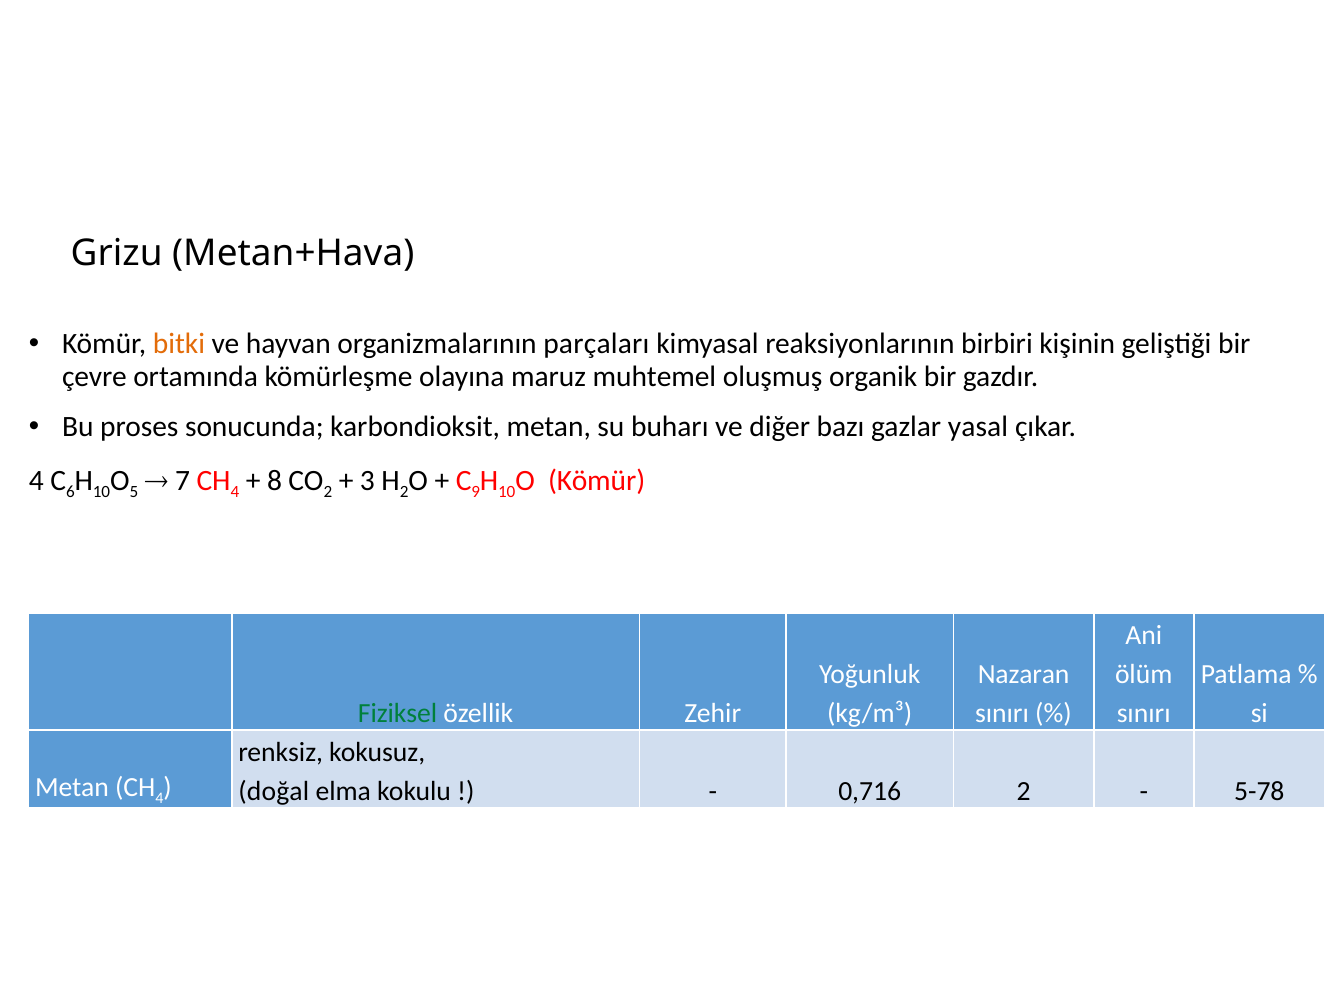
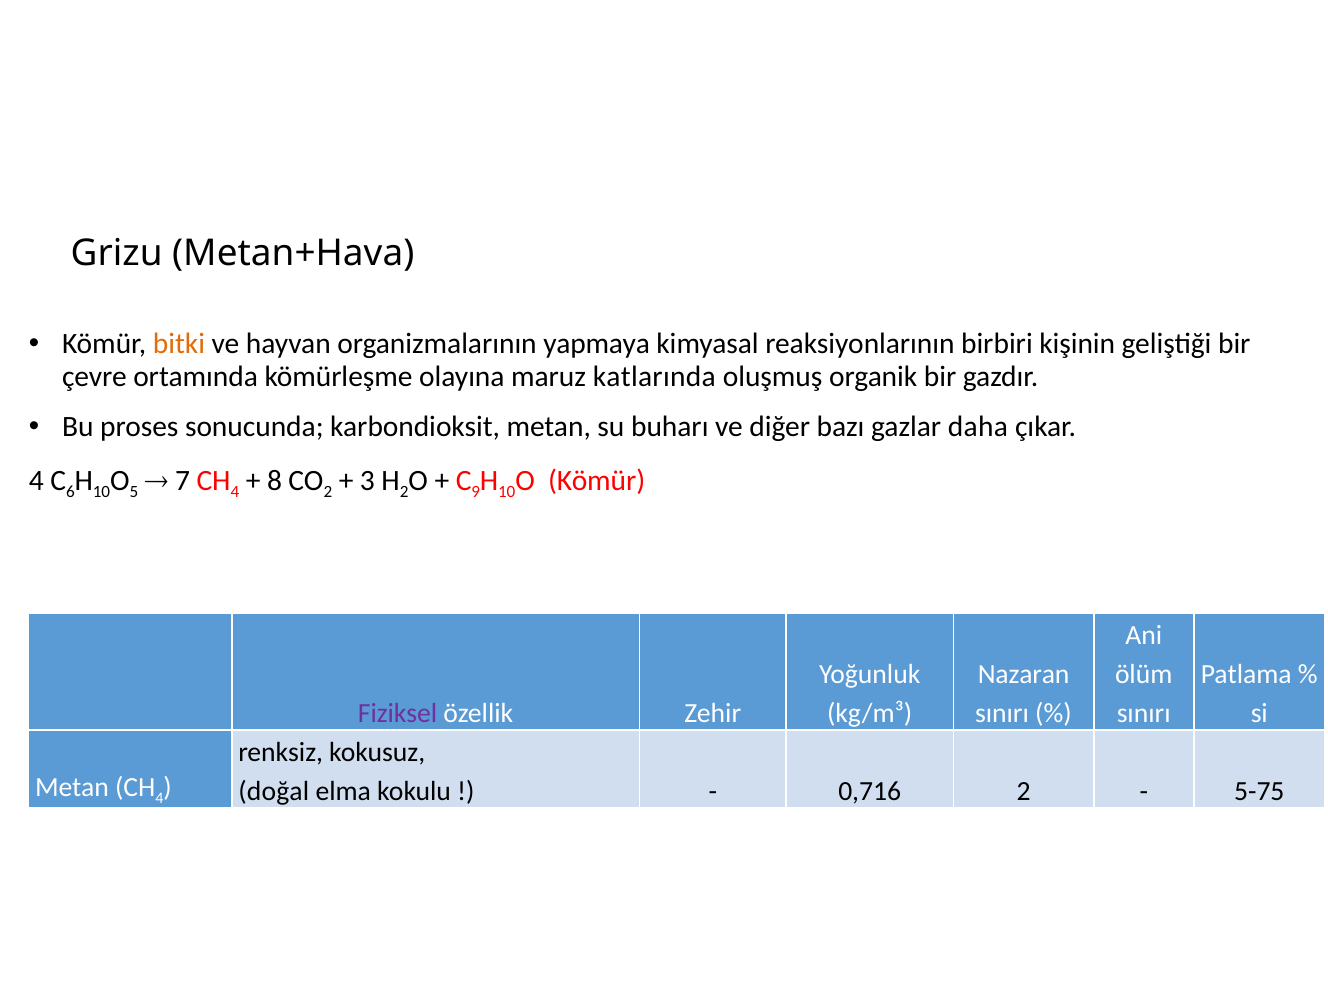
parçaları: parçaları -> yapmaya
muhtemel: muhtemel -> katlarında
yasal: yasal -> daha
Fiziksel colour: green -> purple
5-78: 5-78 -> 5-75
